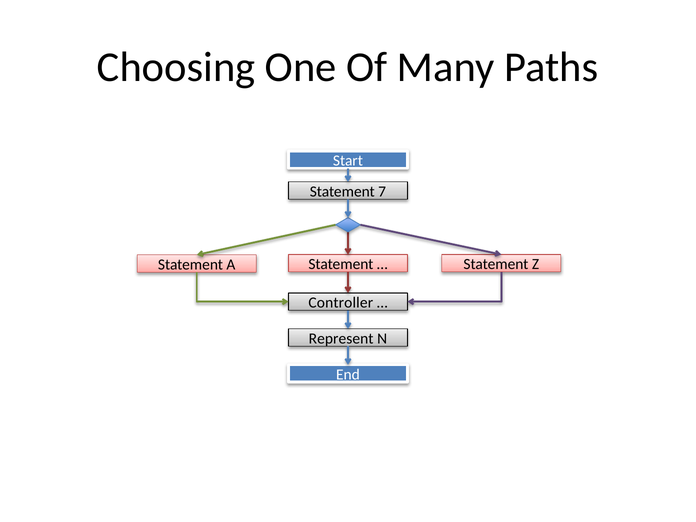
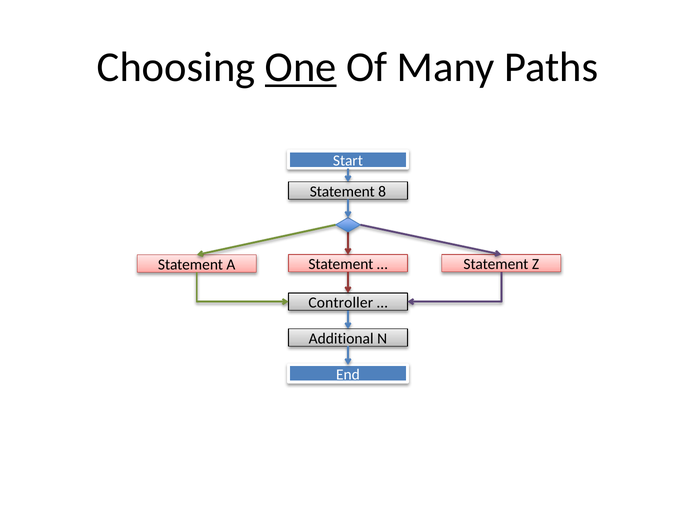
One underline: none -> present
7: 7 -> 8
Represent: Represent -> Additional
